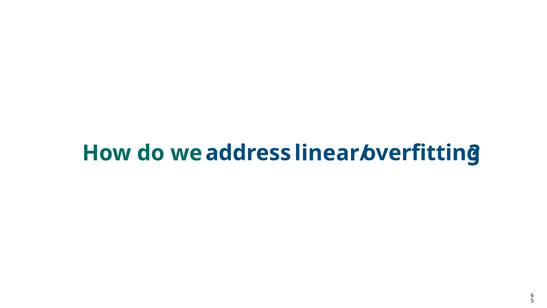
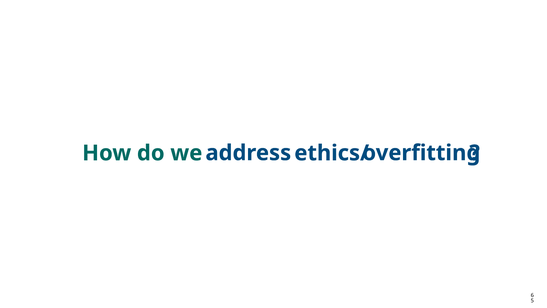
linear/: linear/ -> ethics/
